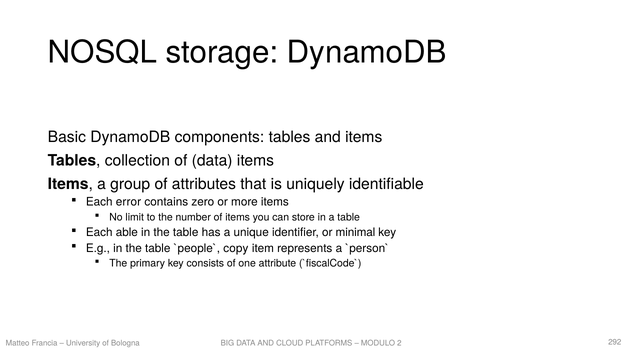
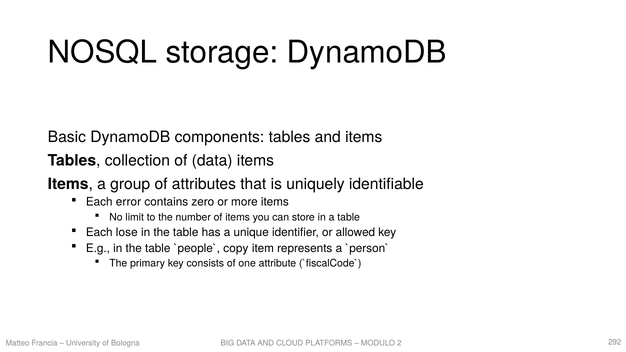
able: able -> lose
minimal: minimal -> allowed
